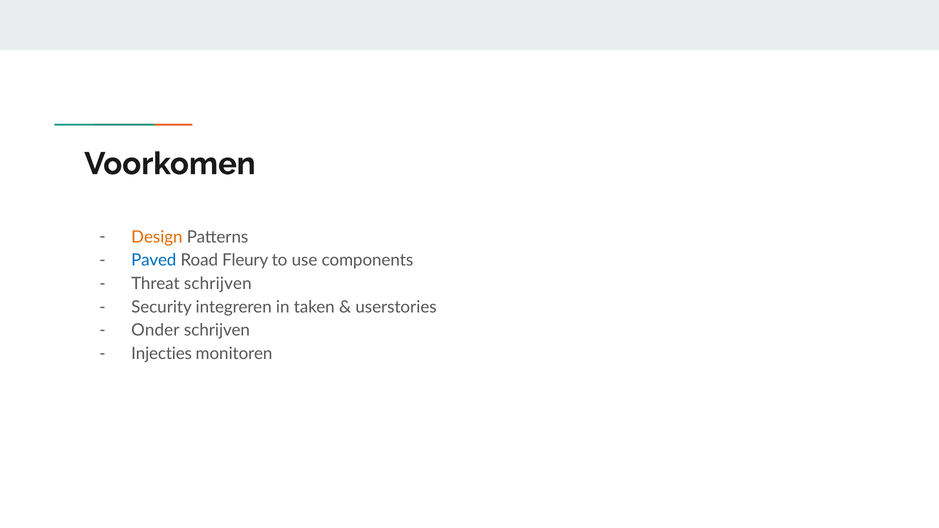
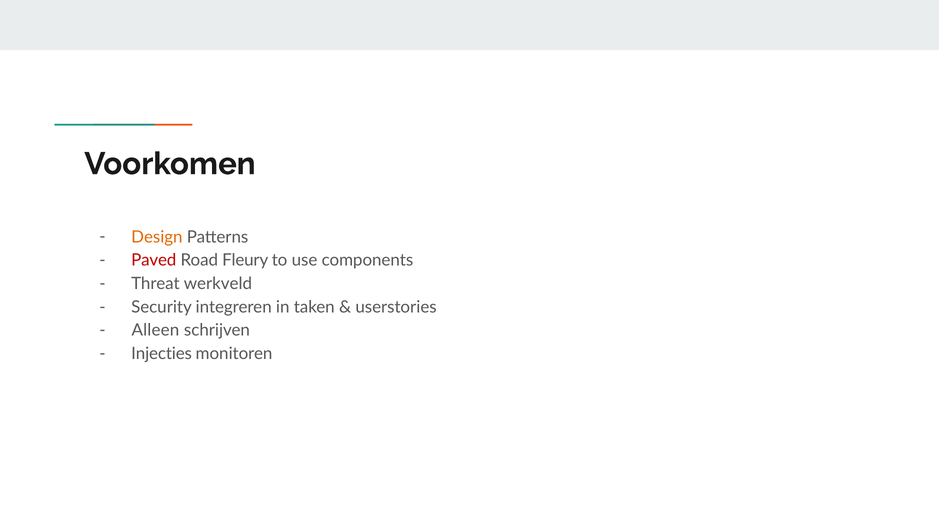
Paved colour: blue -> red
Threat schrijven: schrijven -> werkveld
Onder: Onder -> Alleen
